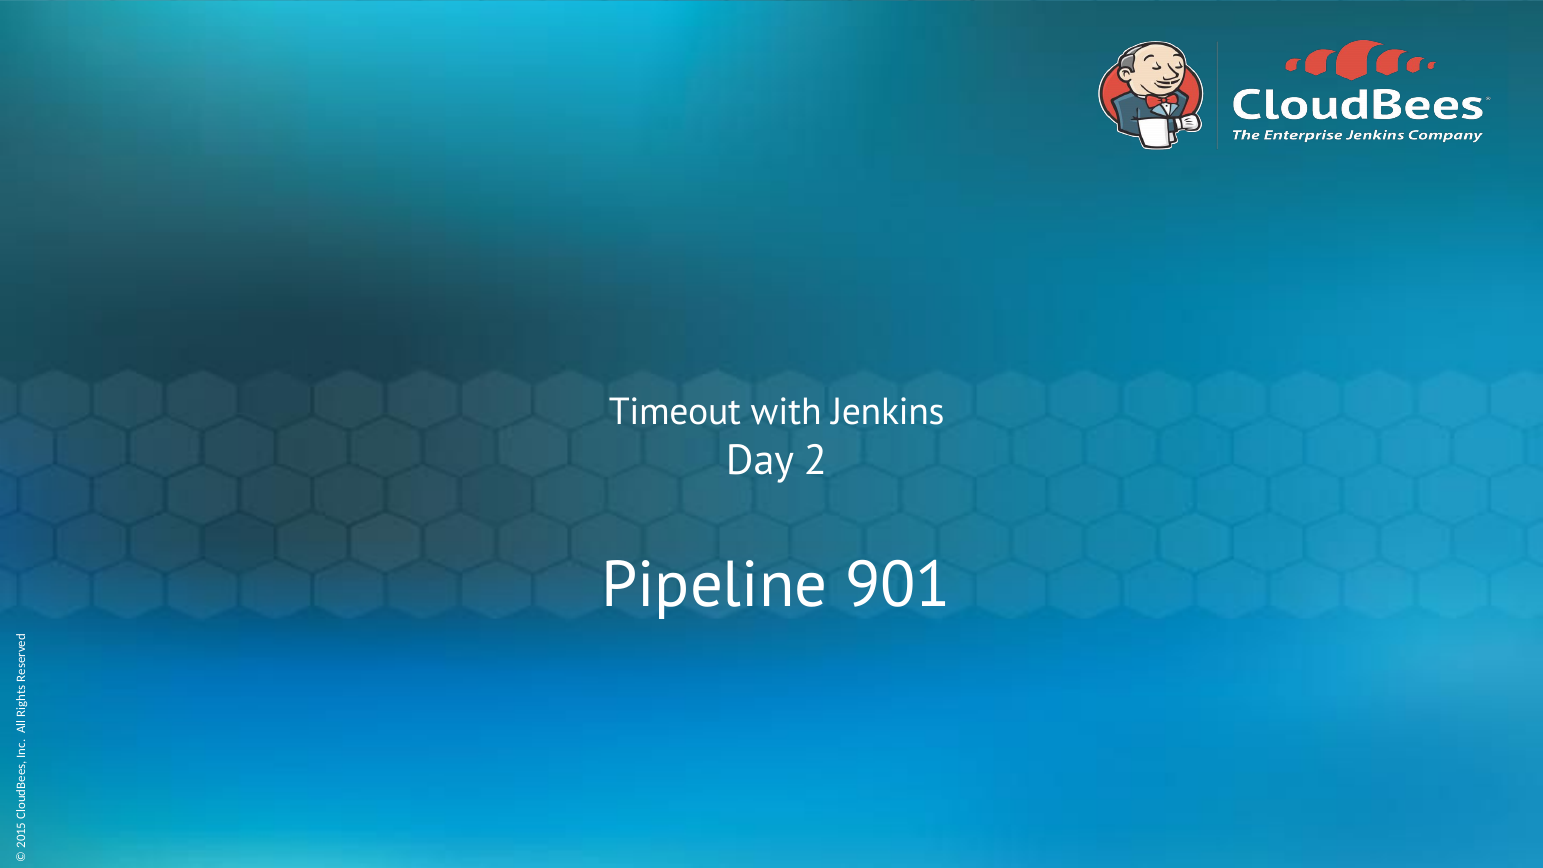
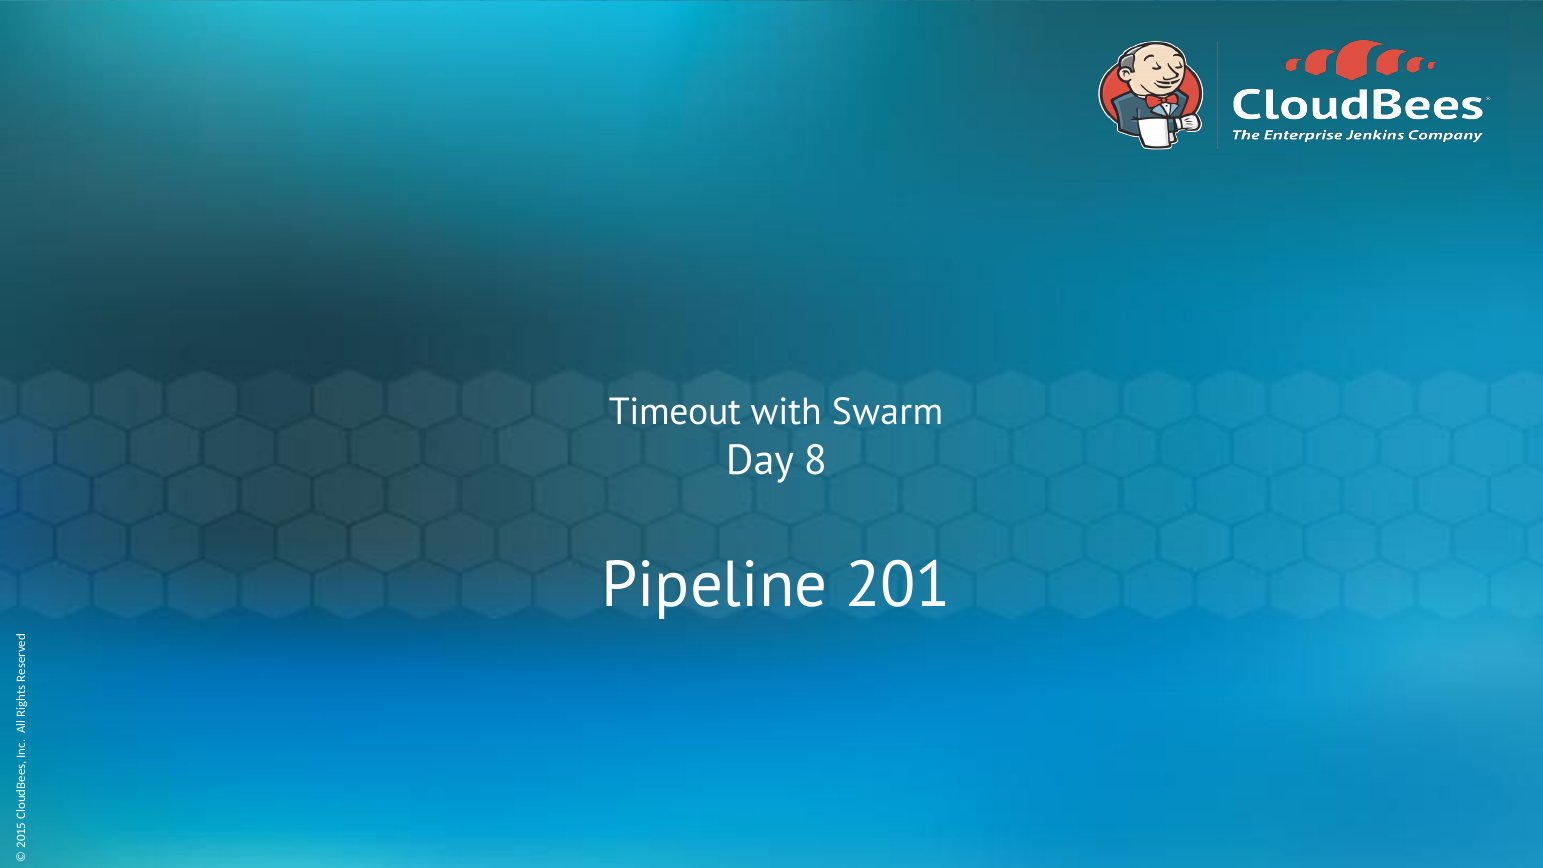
Jenkins: Jenkins -> Swarm
Day 2: 2 -> 8
901: 901 -> 201
